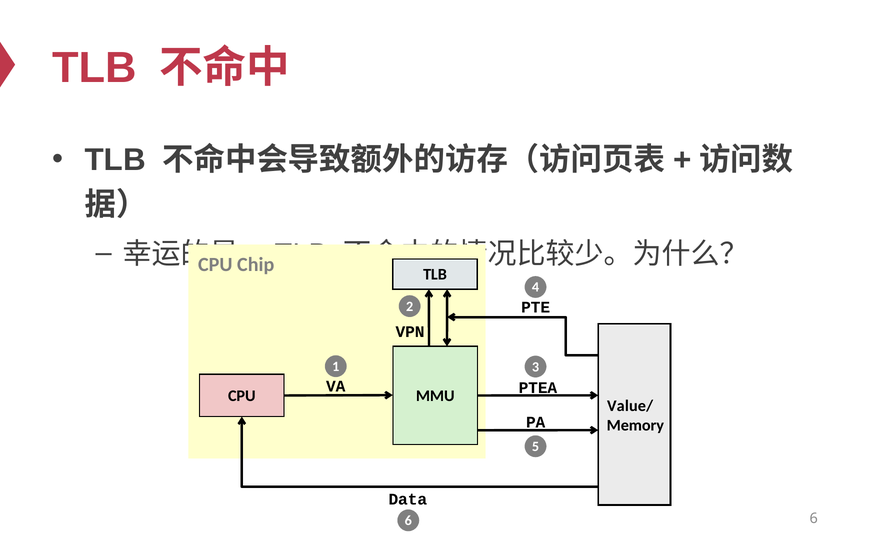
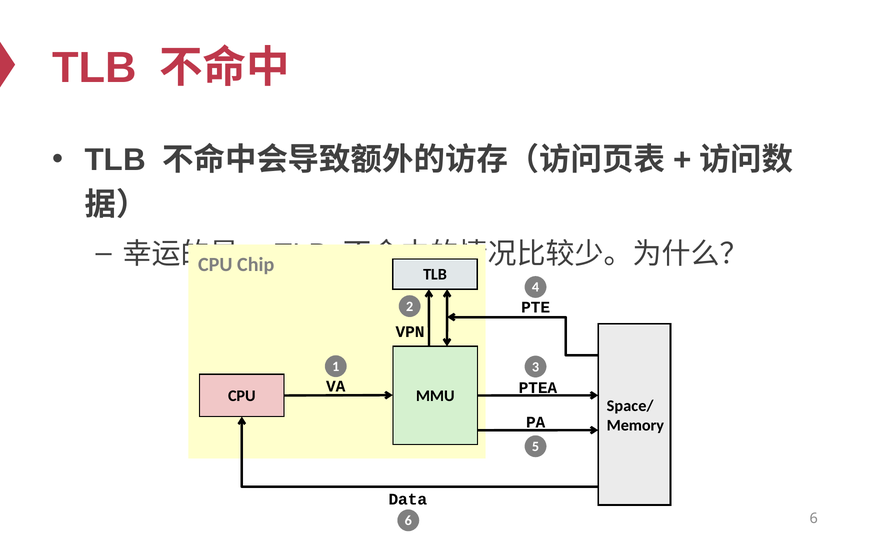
Value/: Value/ -> Space/
